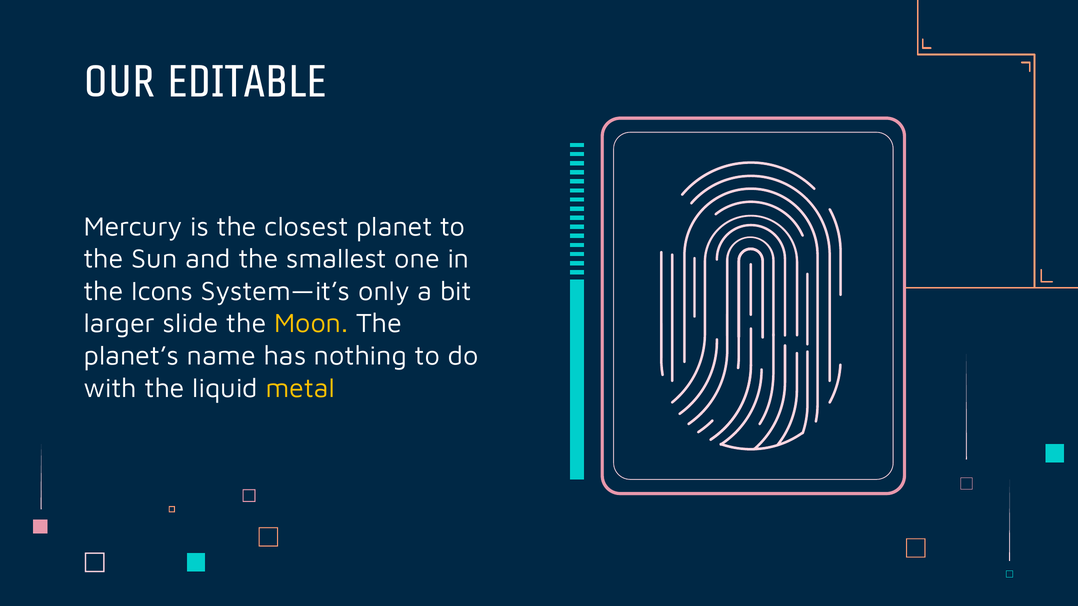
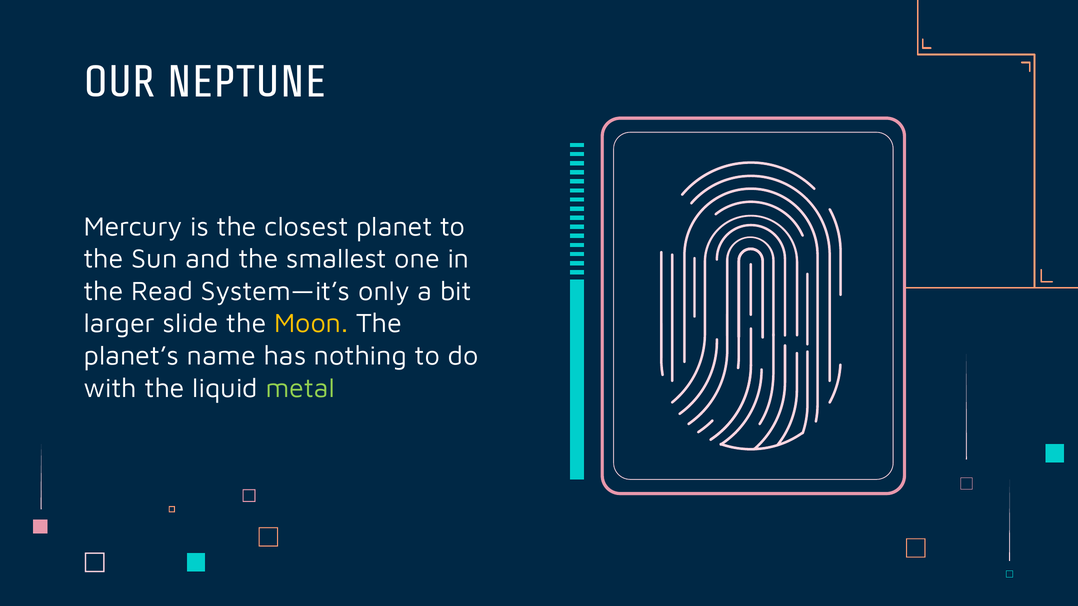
EDITABLE: EDITABLE -> NEPTUNE
Icons: Icons -> Read
metal colour: yellow -> light green
